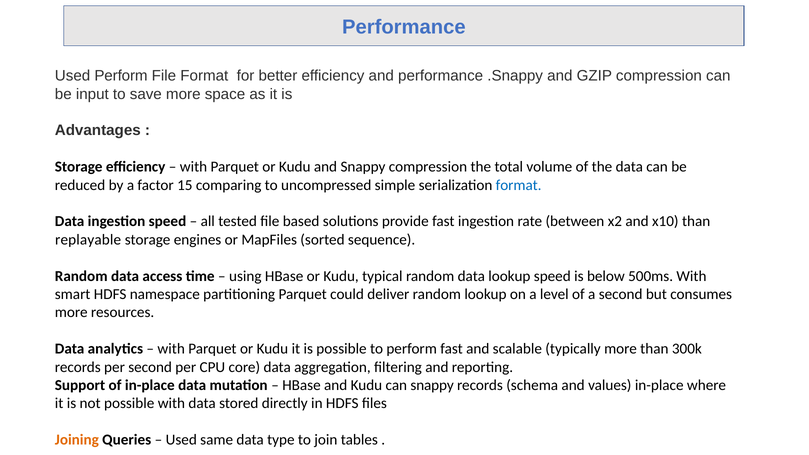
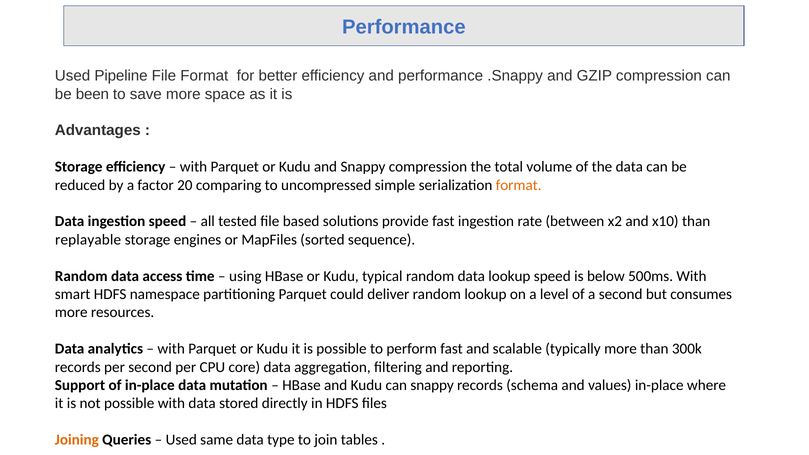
Used Perform: Perform -> Pipeline
input: input -> been
15: 15 -> 20
format at (519, 185) colour: blue -> orange
